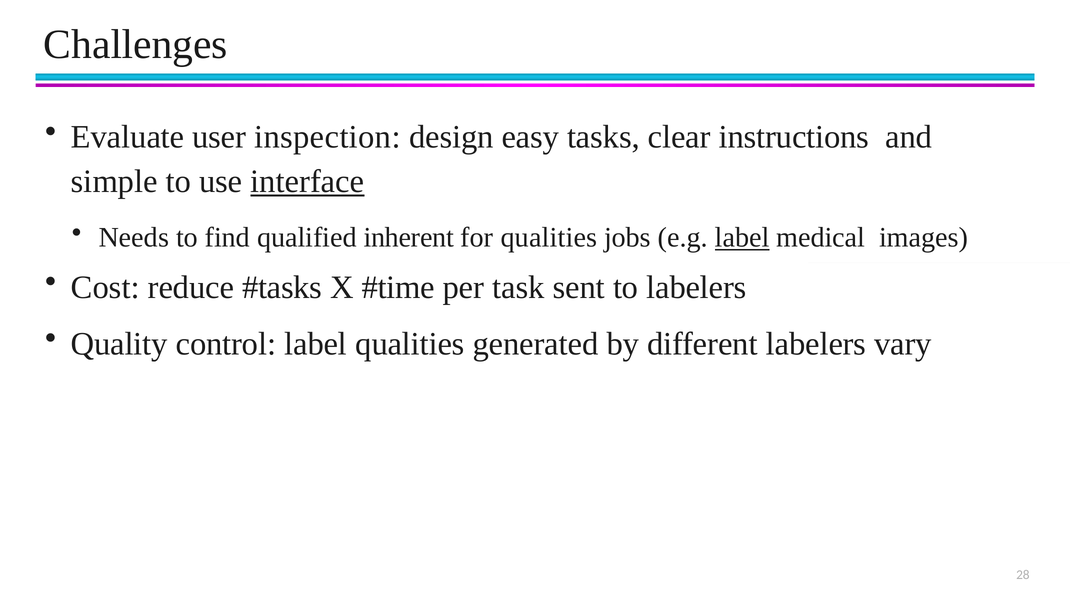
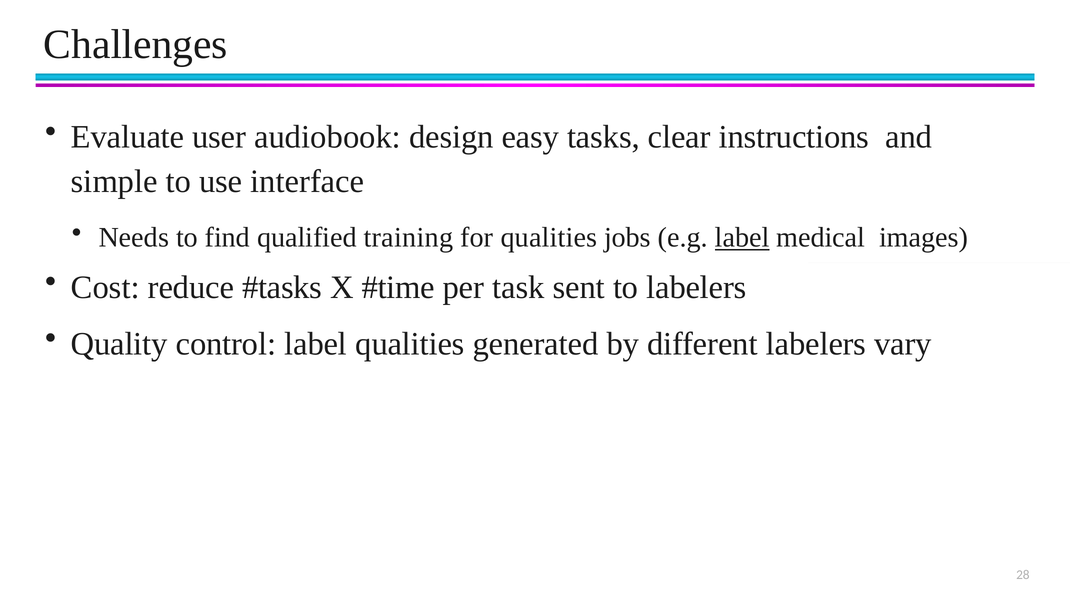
inspection: inspection -> audiobook
interface underline: present -> none
inherent: inherent -> training
